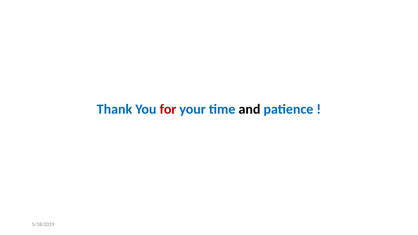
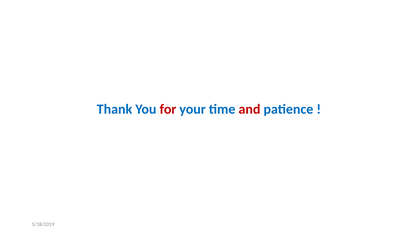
and colour: black -> red
